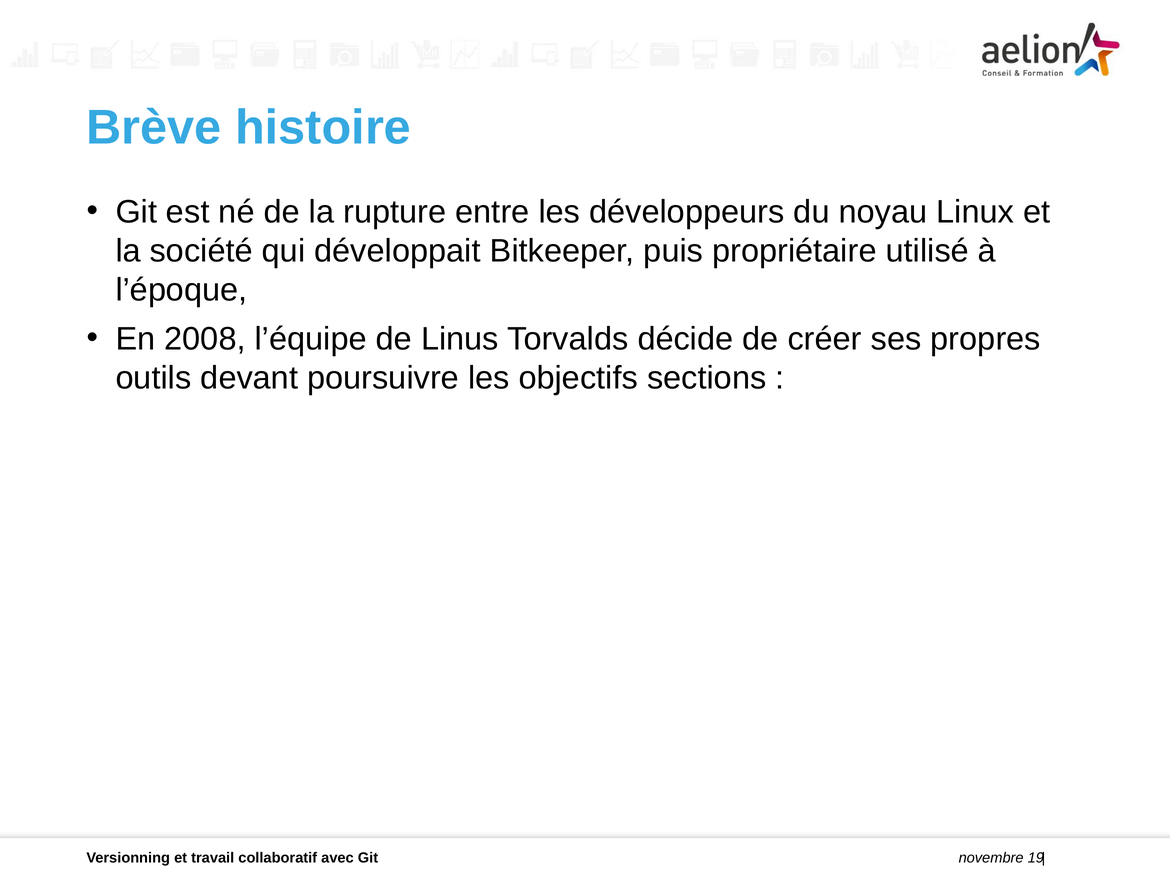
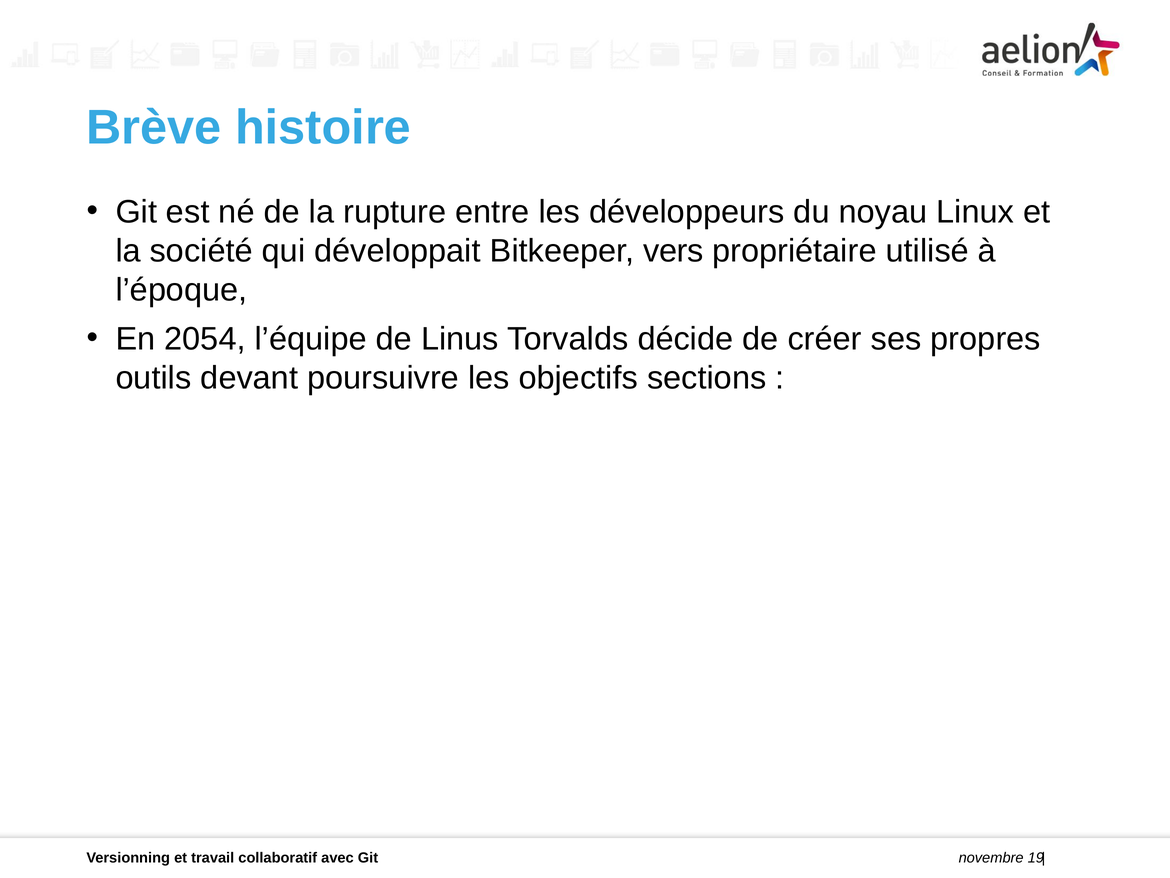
puis: puis -> vers
2008: 2008 -> 2054
